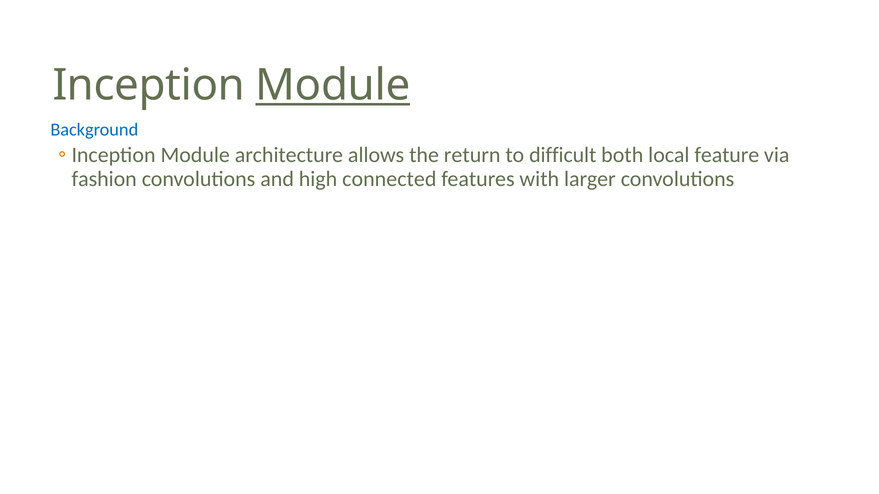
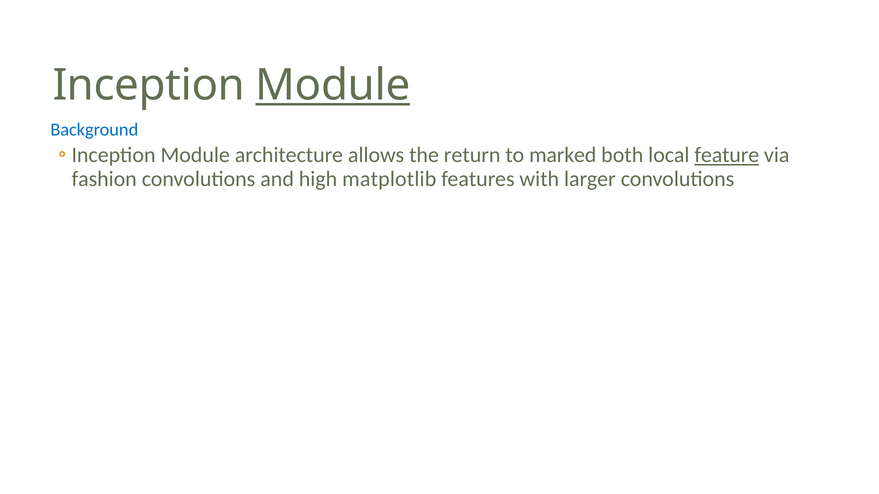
difficult: difficult -> marked
feature underline: none -> present
connected: connected -> matplotlib
